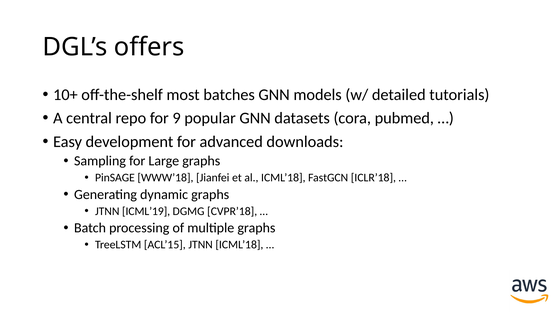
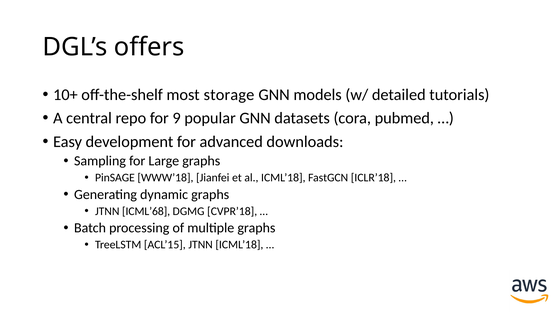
batches: batches -> storage
ICML’19: ICML’19 -> ICML’68
